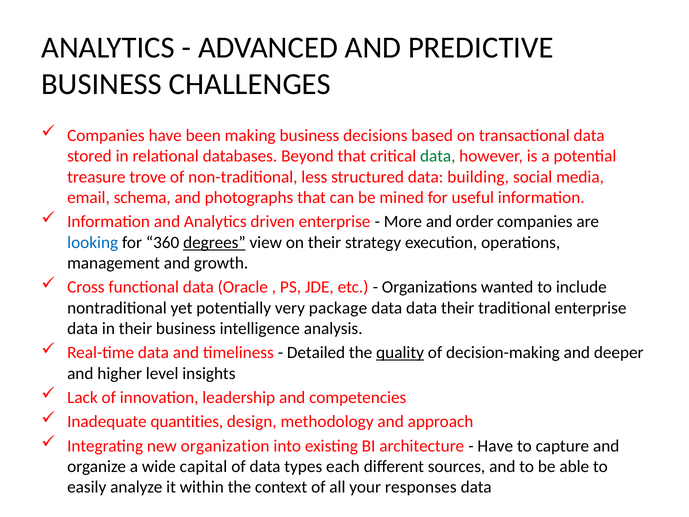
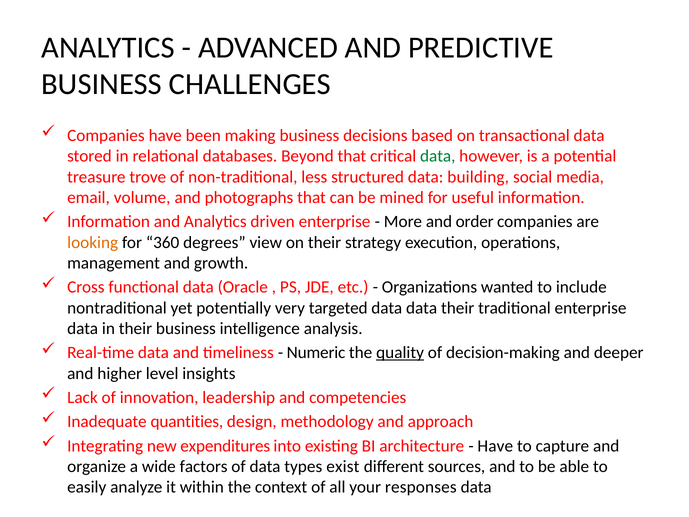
schema: schema -> volume
looking colour: blue -> orange
degrees underline: present -> none
package: package -> targeted
Detailed: Detailed -> Numeric
organization: organization -> expenditures
capital: capital -> factors
each: each -> exist
